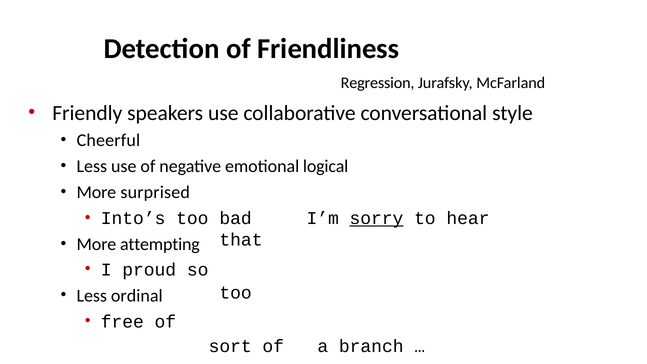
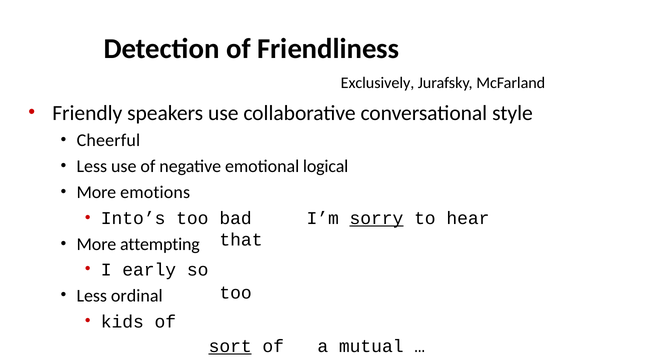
Regression: Regression -> Exclusively
surprised: surprised -> emotions
proud: proud -> early
free: free -> kids
sort underline: none -> present
branch: branch -> mutual
